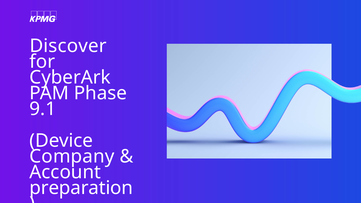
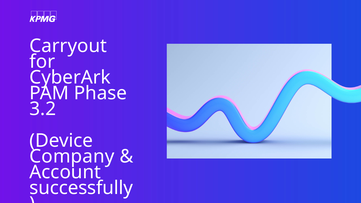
Discover: Discover -> Carryout
9.1: 9.1 -> 3.2
preparation: preparation -> successfully
